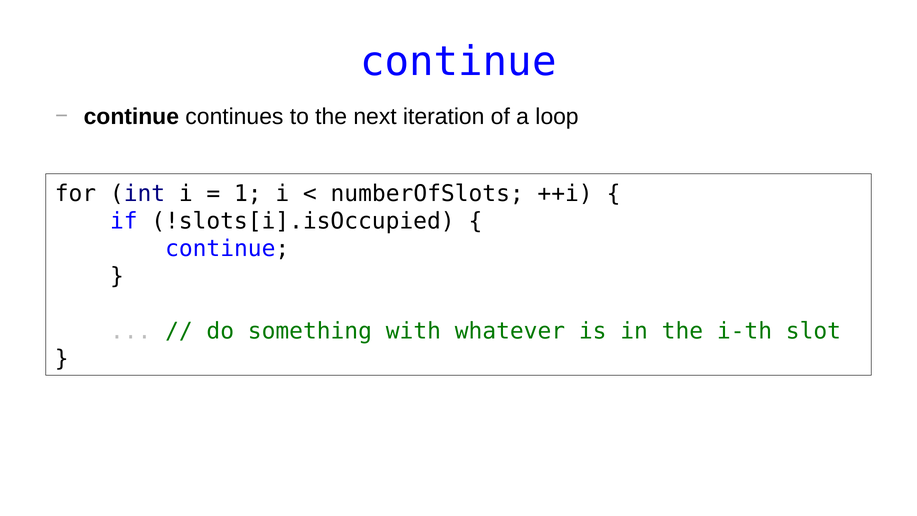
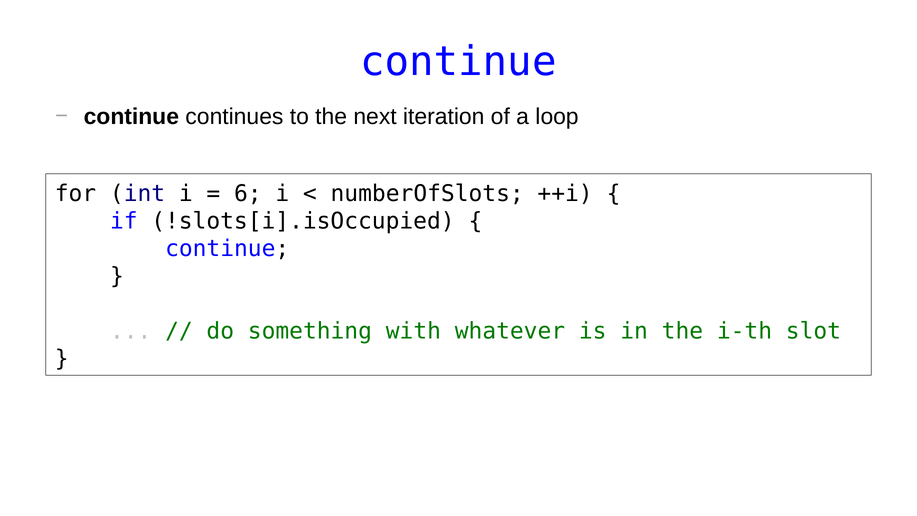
1: 1 -> 6
